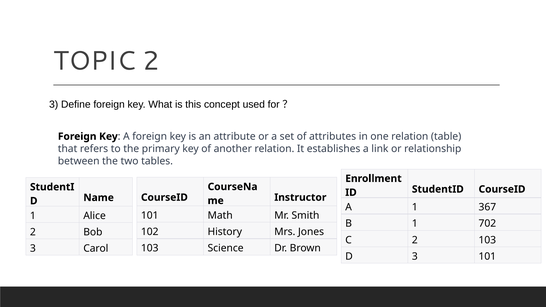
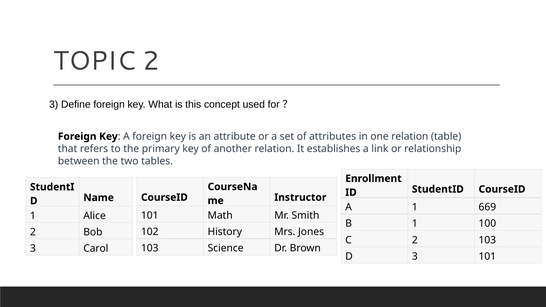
367: 367 -> 669
702: 702 -> 100
